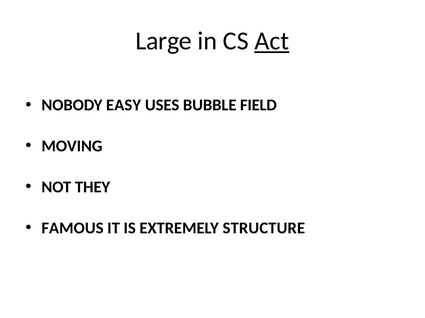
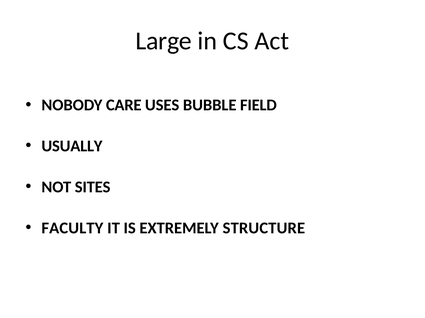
Act underline: present -> none
EASY: EASY -> CARE
MOVING: MOVING -> USUALLY
THEY: THEY -> SITES
FAMOUS: FAMOUS -> FACULTY
